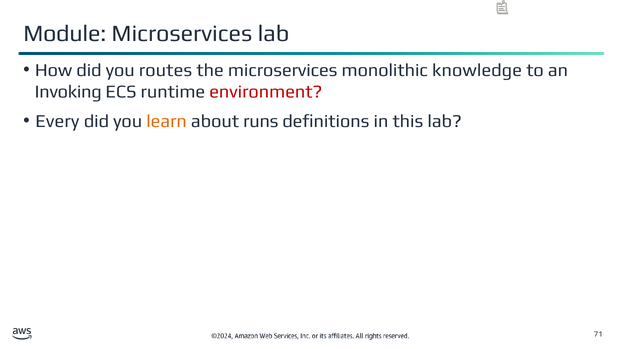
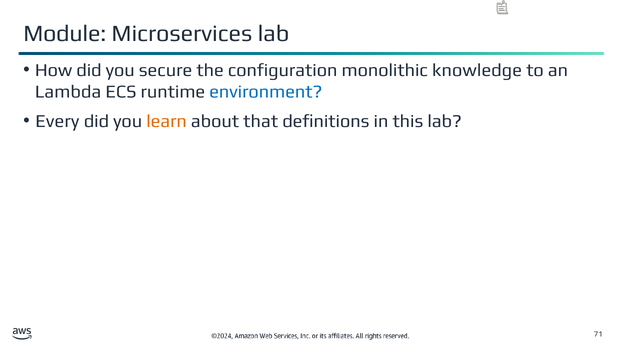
routes: routes -> secure
the microservices: microservices -> configuration
Invoking: Invoking -> Lambda
environment colour: red -> blue
runs: runs -> that
